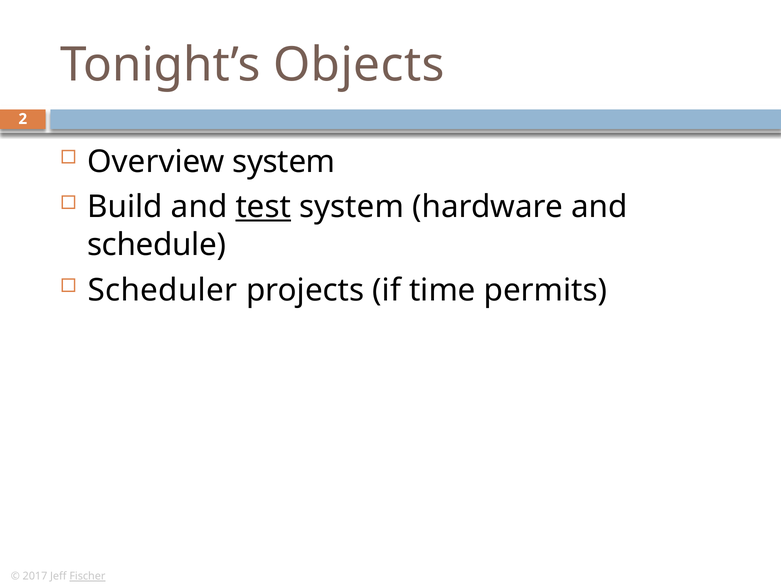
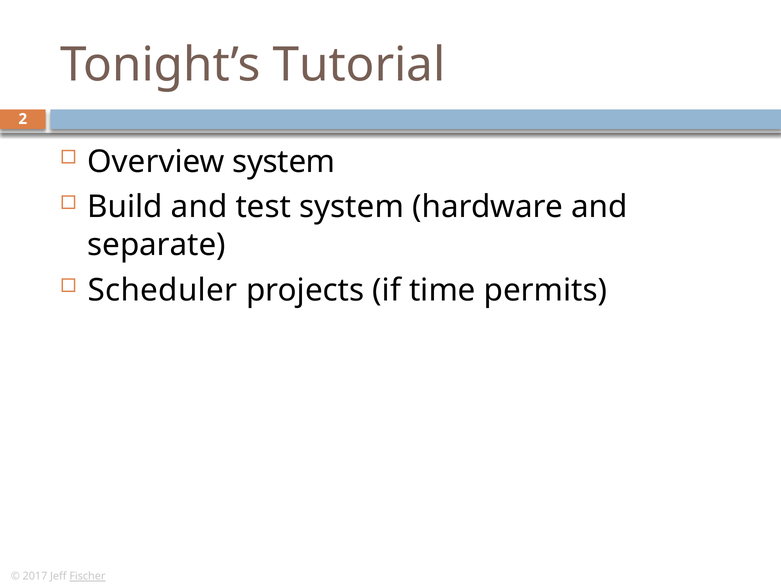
Objects: Objects -> Tutorial
test underline: present -> none
schedule: schedule -> separate
